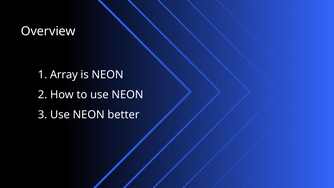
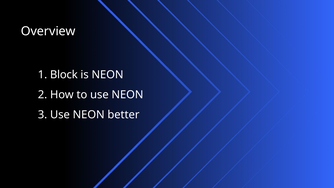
Array: Array -> Block
